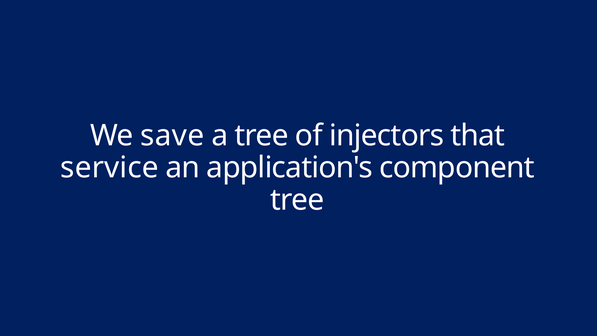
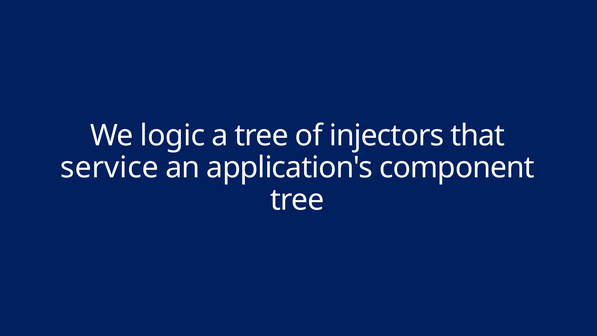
save: save -> logic
